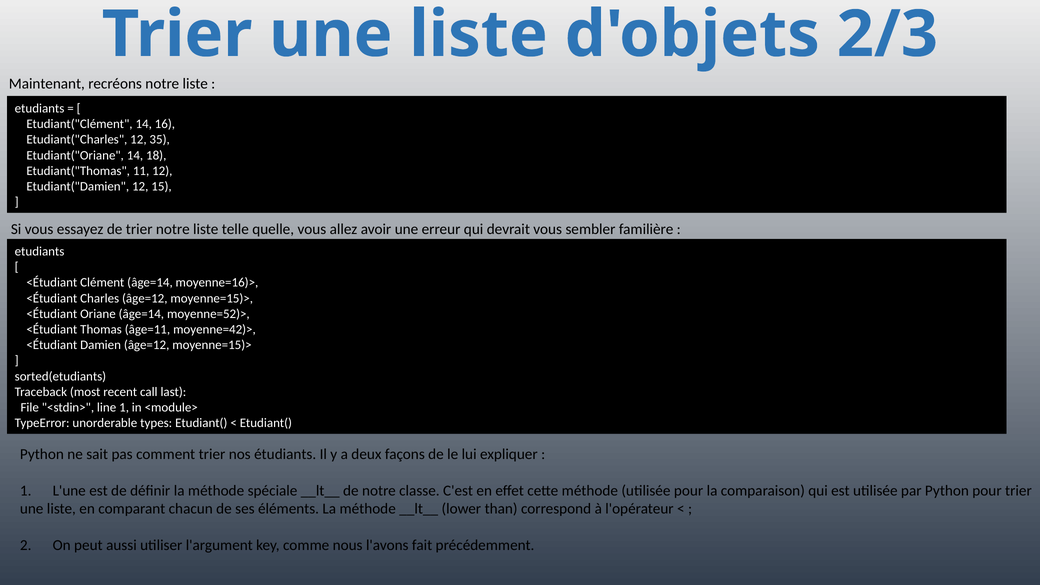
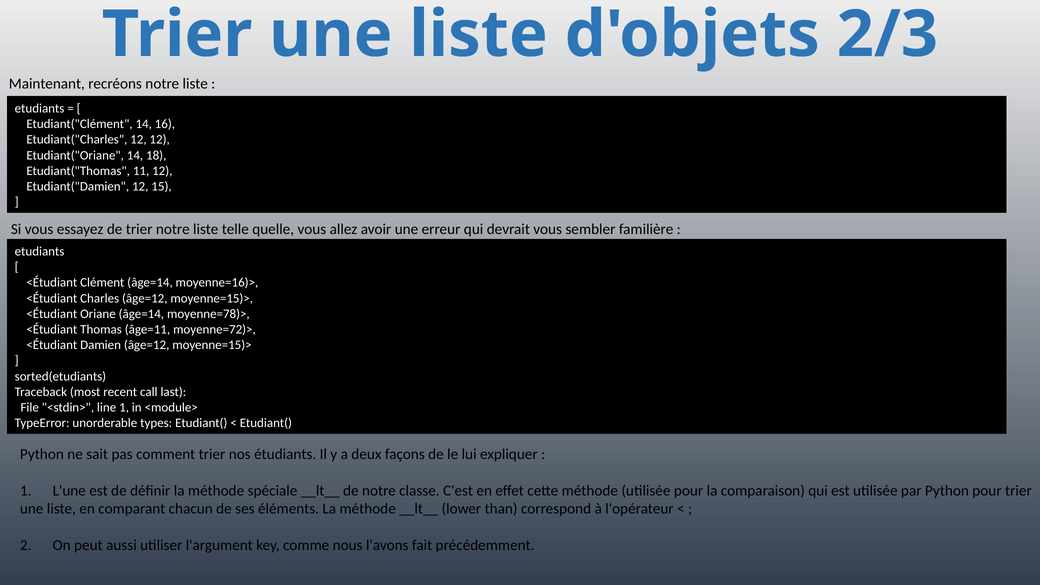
12 35: 35 -> 12
moyenne=52)>: moyenne=52)> -> moyenne=78)>
moyenne=42)>: moyenne=42)> -> moyenne=72)>
